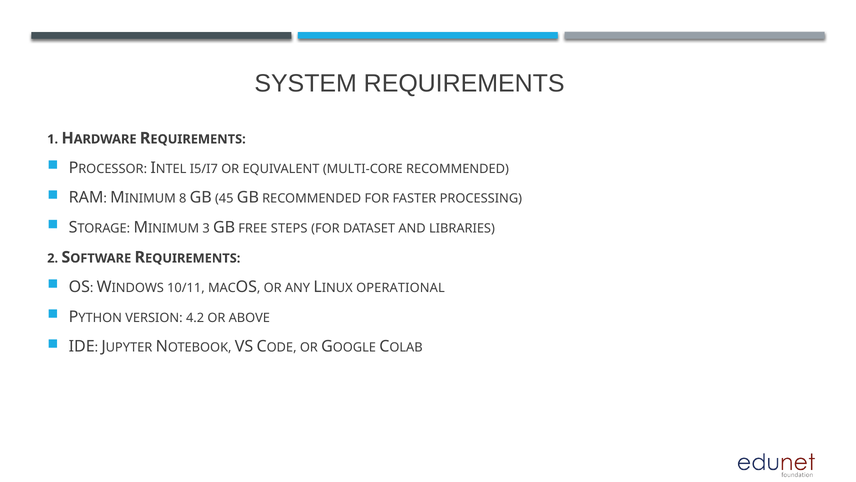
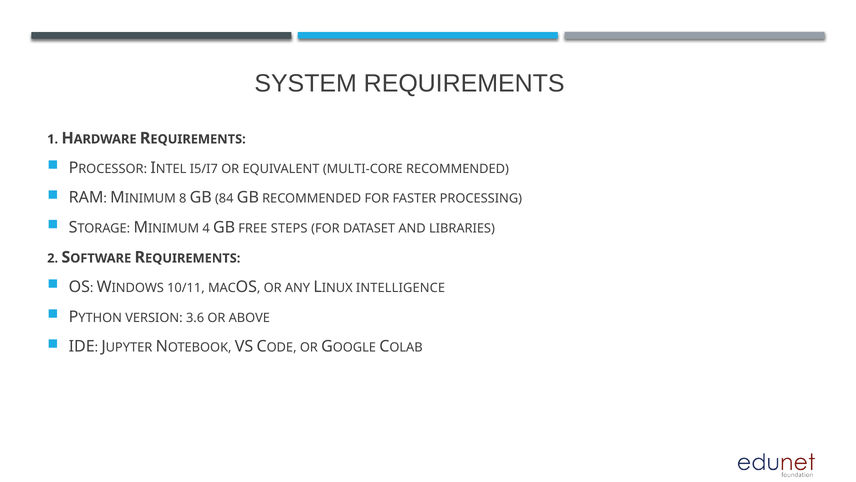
45: 45 -> 84
3: 3 -> 4
OPERATIONAL: OPERATIONAL -> INTELLIGENCE
4.2: 4.2 -> 3.6
